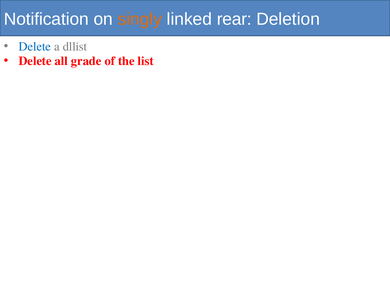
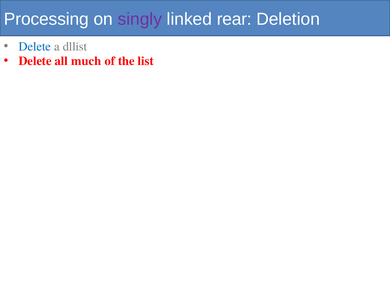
Notification: Notification -> Processing
singly colour: orange -> purple
grade: grade -> much
